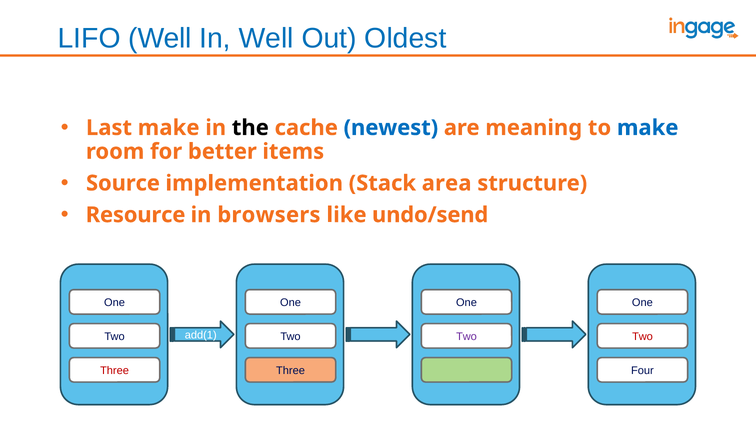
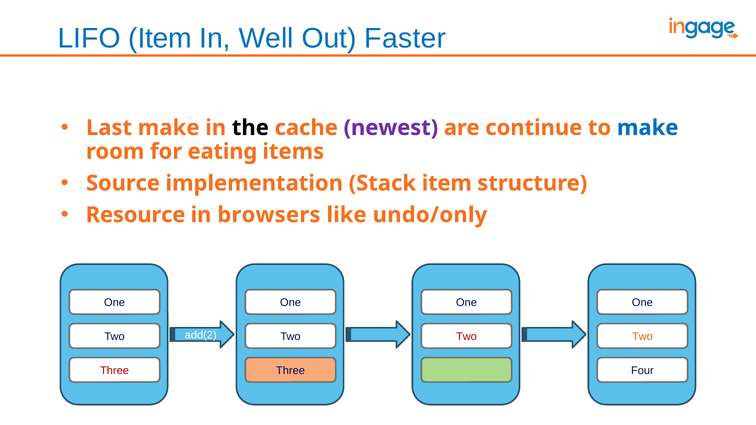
LIFO Well: Well -> Item
Oldest: Oldest -> Faster
newest colour: blue -> purple
meaning: meaning -> continue
better: better -> eating
Stack area: area -> item
undo/send: undo/send -> undo/only
add(1: add(1 -> add(2
Two at (467, 337) colour: purple -> red
Two at (642, 337) colour: red -> orange
